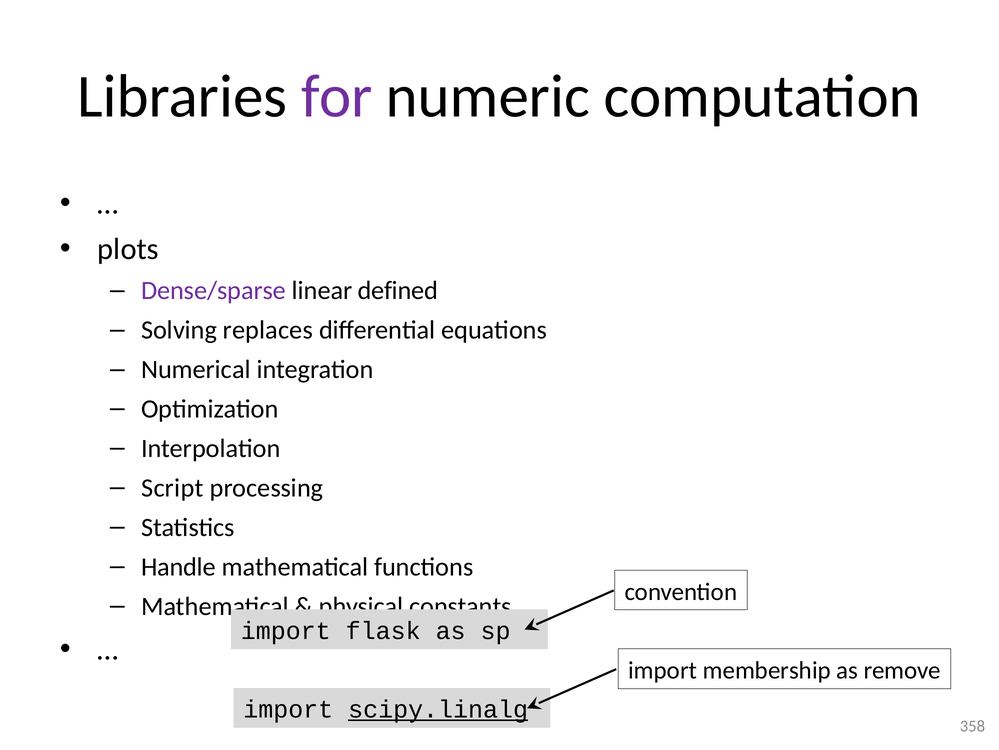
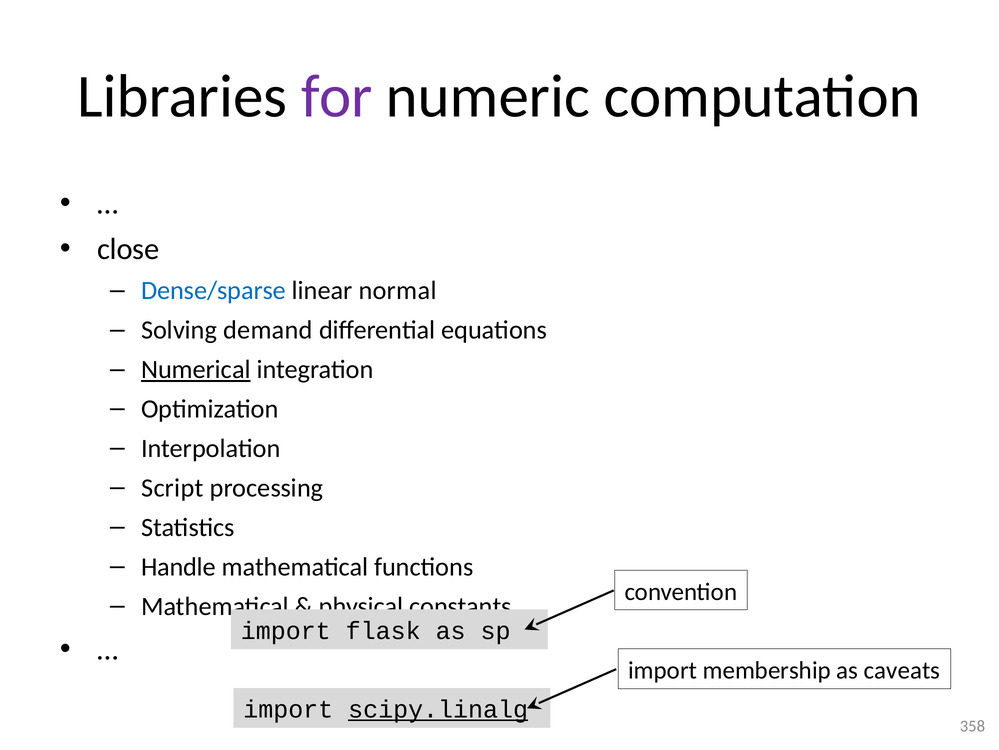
plots: plots -> close
Dense/sparse colour: purple -> blue
defined: defined -> normal
replaces: replaces -> demand
Numerical underline: none -> present
remove: remove -> caveats
